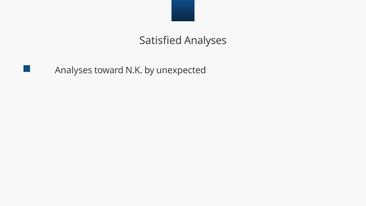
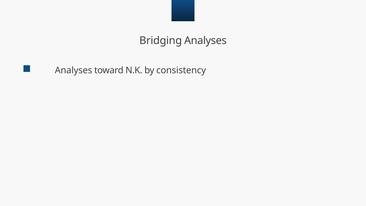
Satisfied: Satisfied -> Bridging
unexpected: unexpected -> consistency
